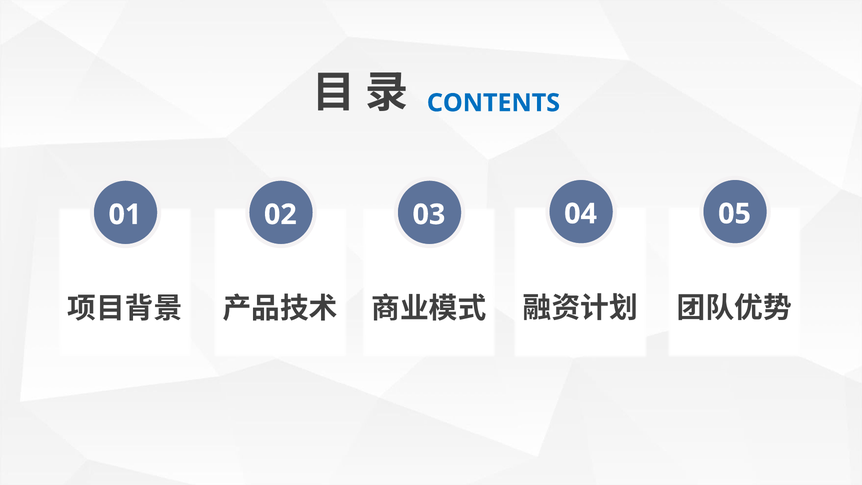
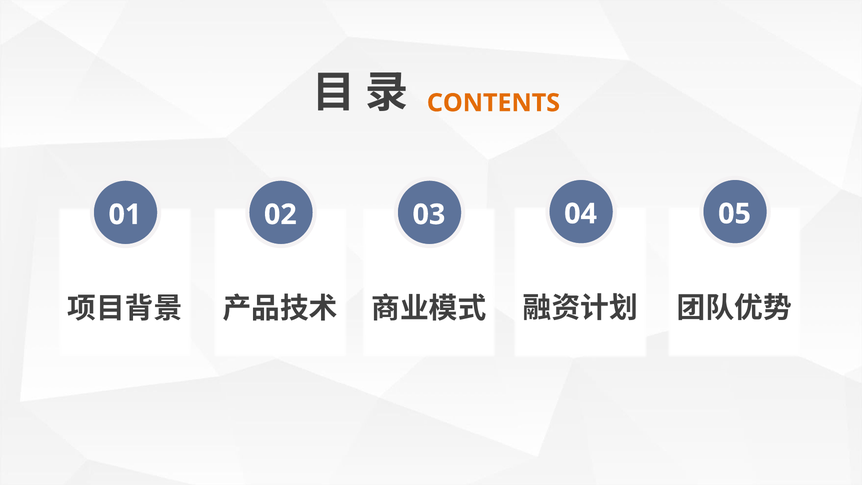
CONTENTS colour: blue -> orange
